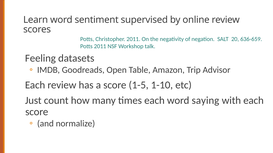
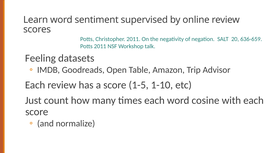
saying: saying -> cosine
